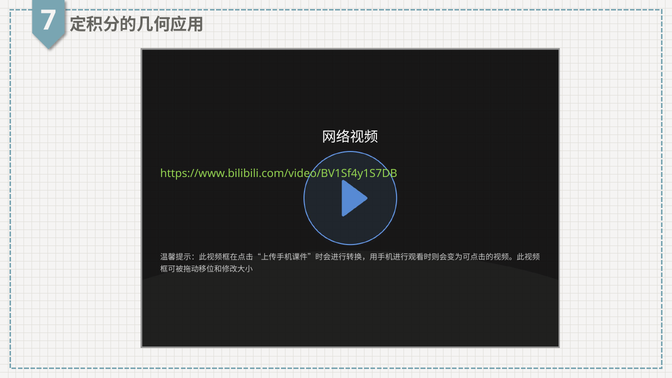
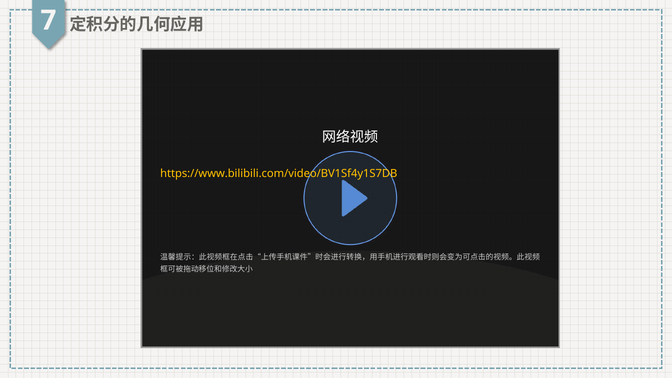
https://www.bilibili.com/video/BV1Sf4y1S7DB colour: light green -> yellow
